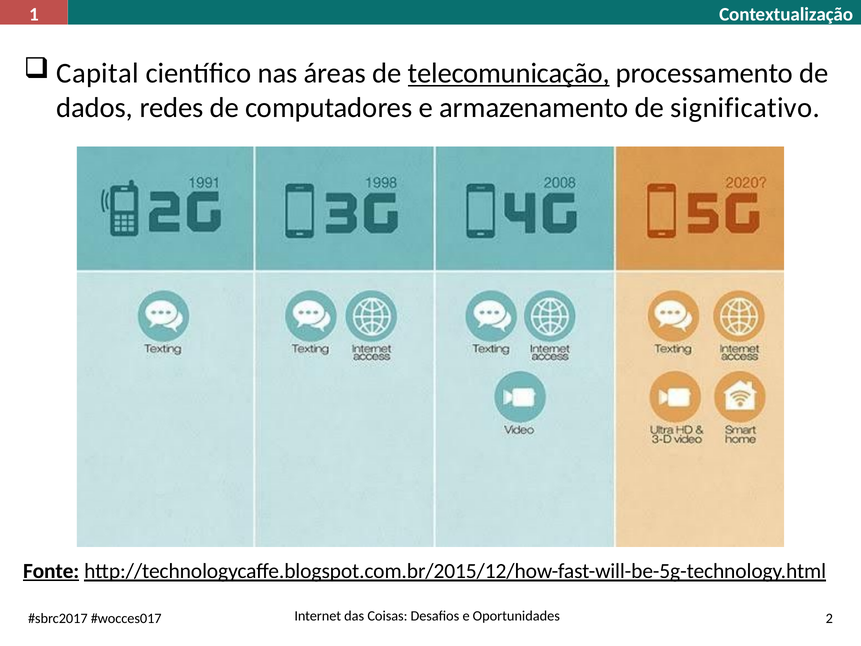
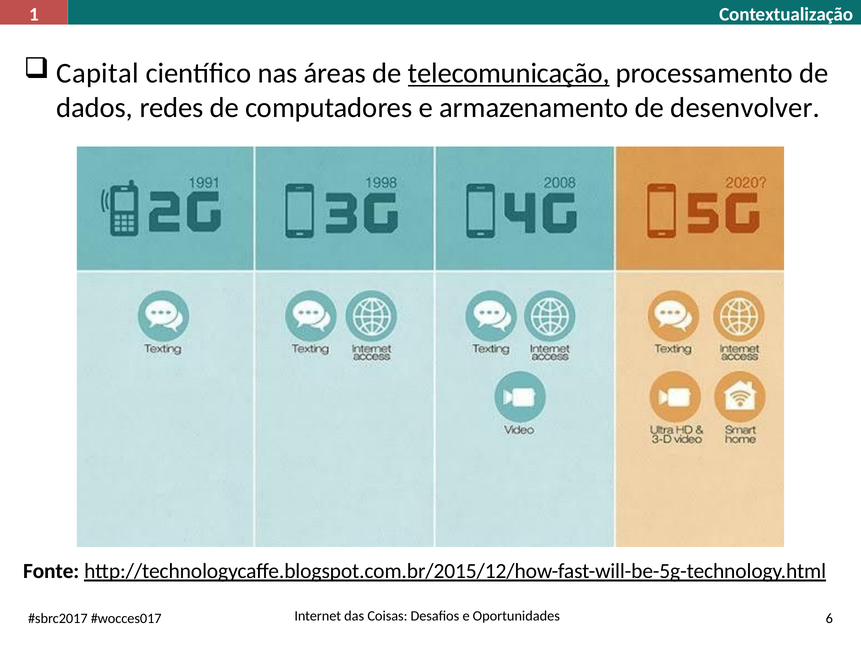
significativo: significativo -> desenvolver
Fonte underline: present -> none
2: 2 -> 6
